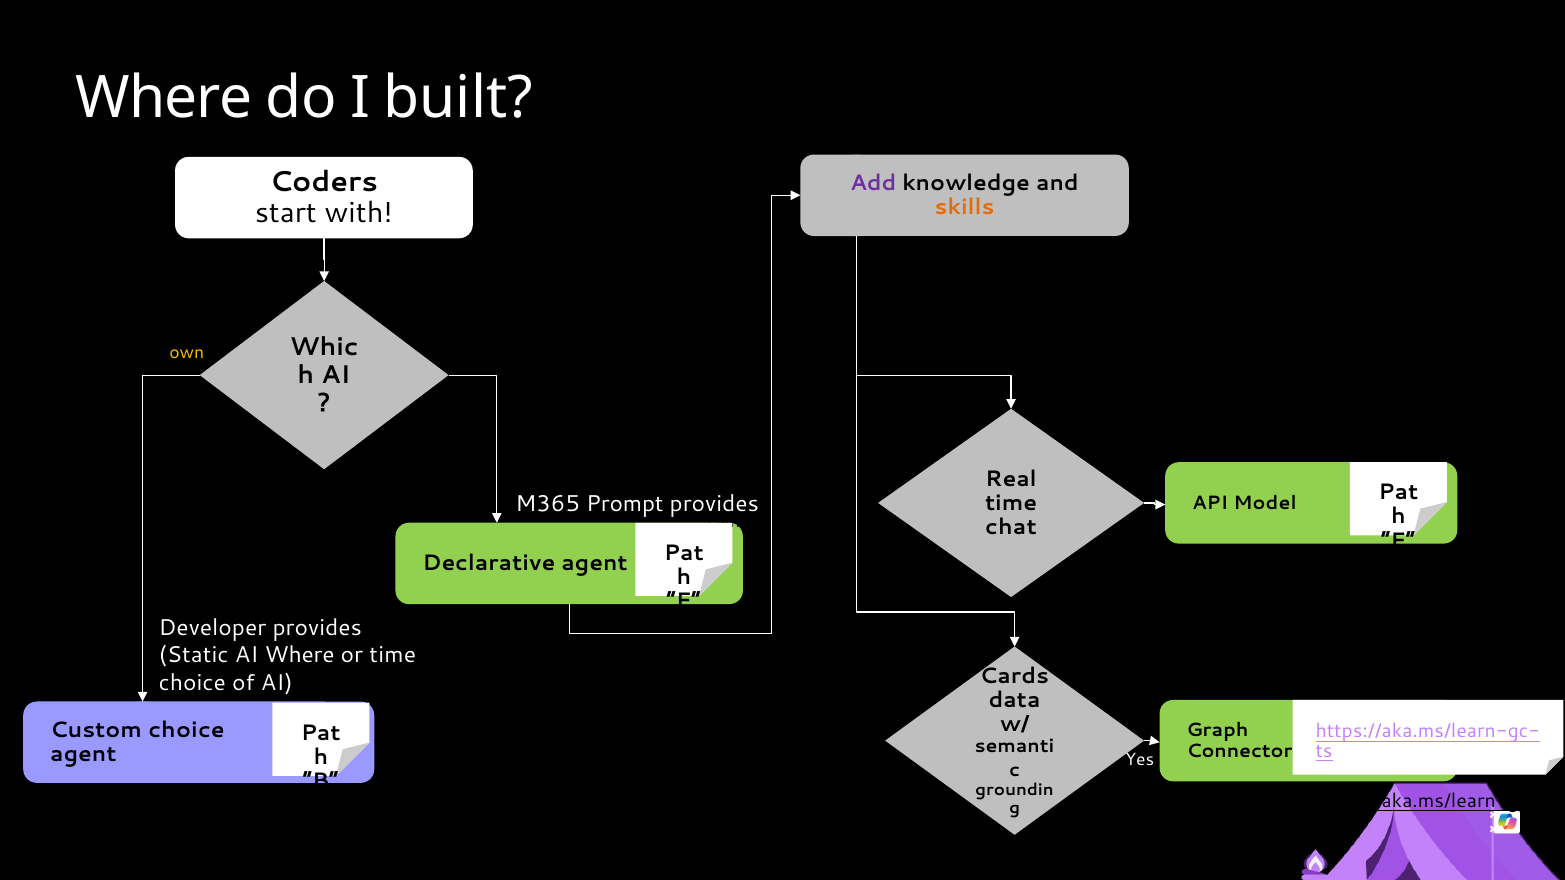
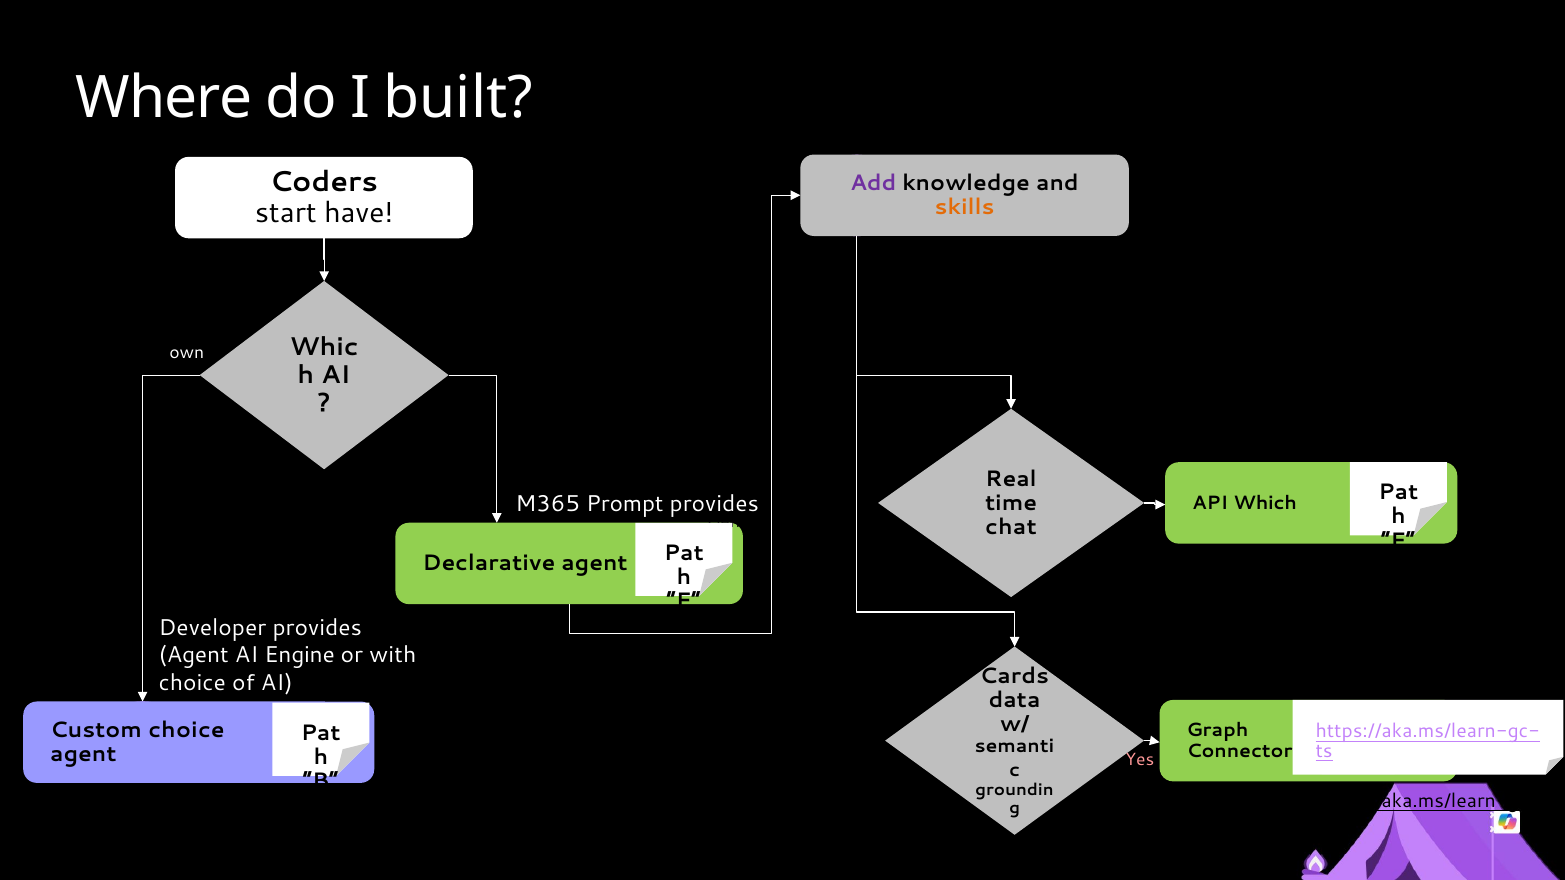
with: with -> have
own colour: yellow -> white
Model: Model -> Which
Static at (194, 656): Static -> Agent
AI Where: Where -> Engine
or time: time -> with
Yes at (1140, 760) colour: white -> pink
